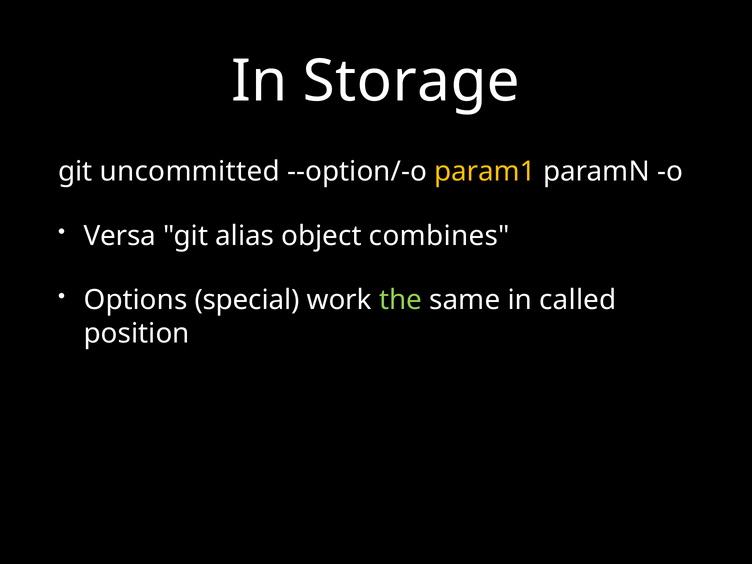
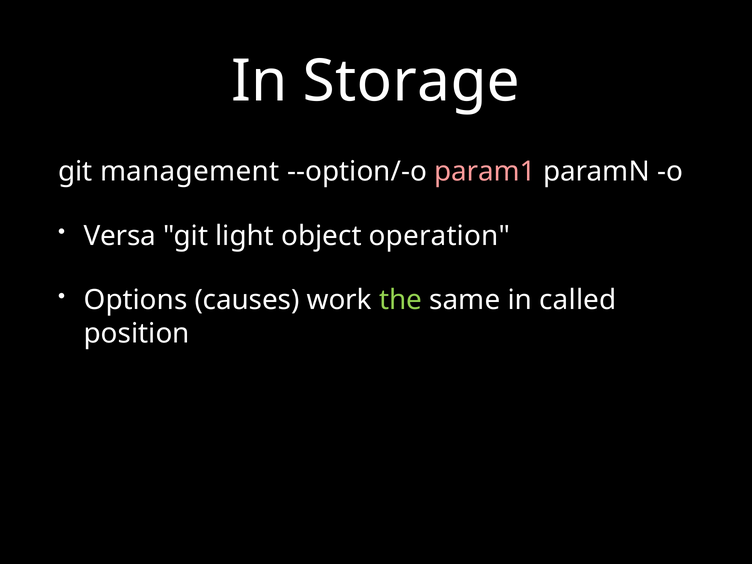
uncommitted: uncommitted -> management
param1 colour: yellow -> pink
alias: alias -> light
combines: combines -> operation
special: special -> causes
